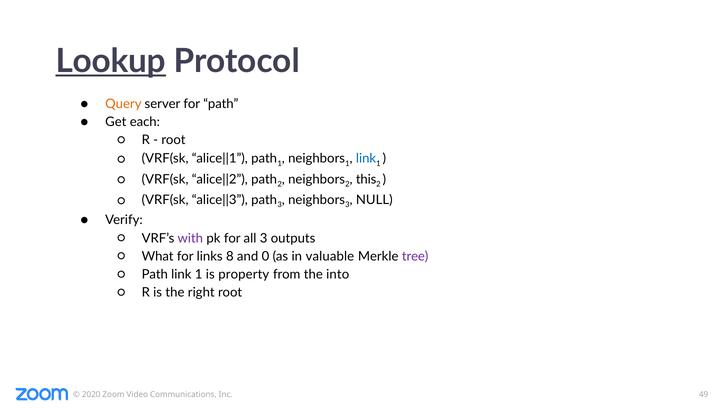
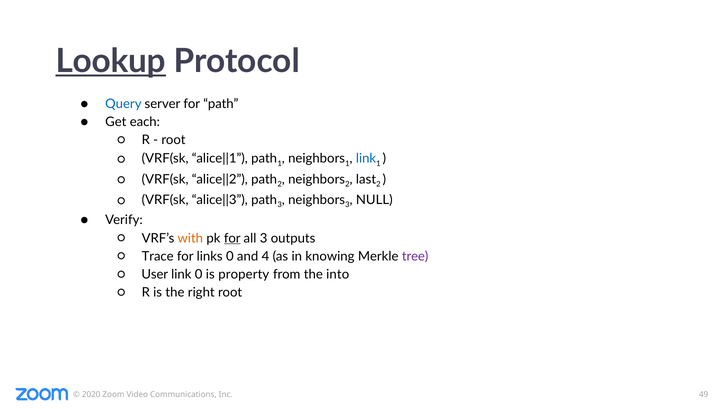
Query colour: orange -> blue
this: this -> last
with colour: purple -> orange
for at (232, 238) underline: none -> present
What: What -> Trace
links 8: 8 -> 0
0: 0 -> 4
valuable: valuable -> knowing
Path at (155, 275): Path -> User
1 at (199, 275): 1 -> 0
